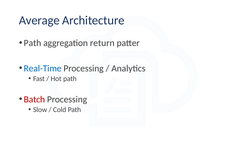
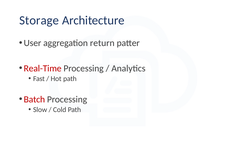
Average: Average -> Storage
Path at (32, 43): Path -> User
Real-Time colour: blue -> red
